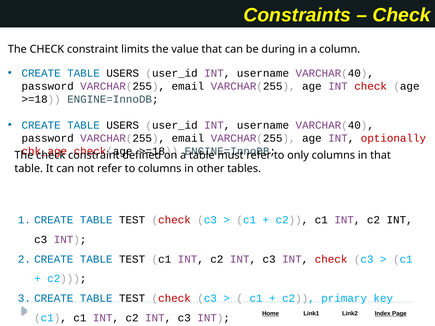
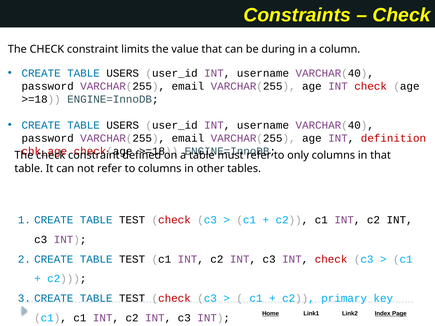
optionally: optionally -> definition
